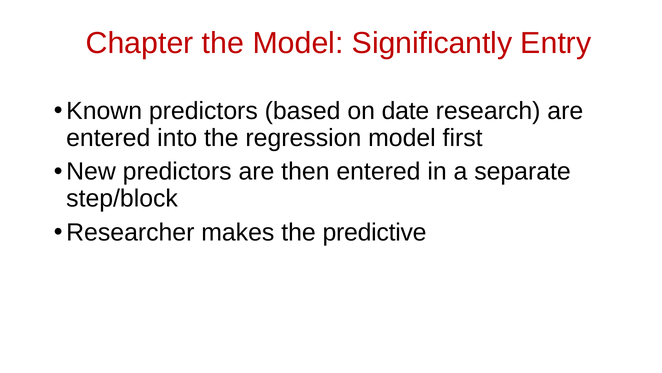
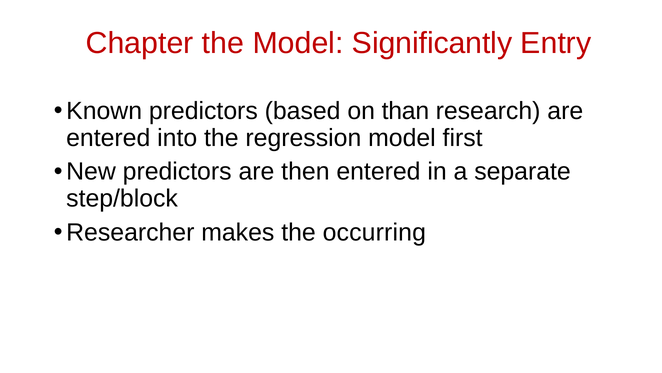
date: date -> than
predictive: predictive -> occurring
